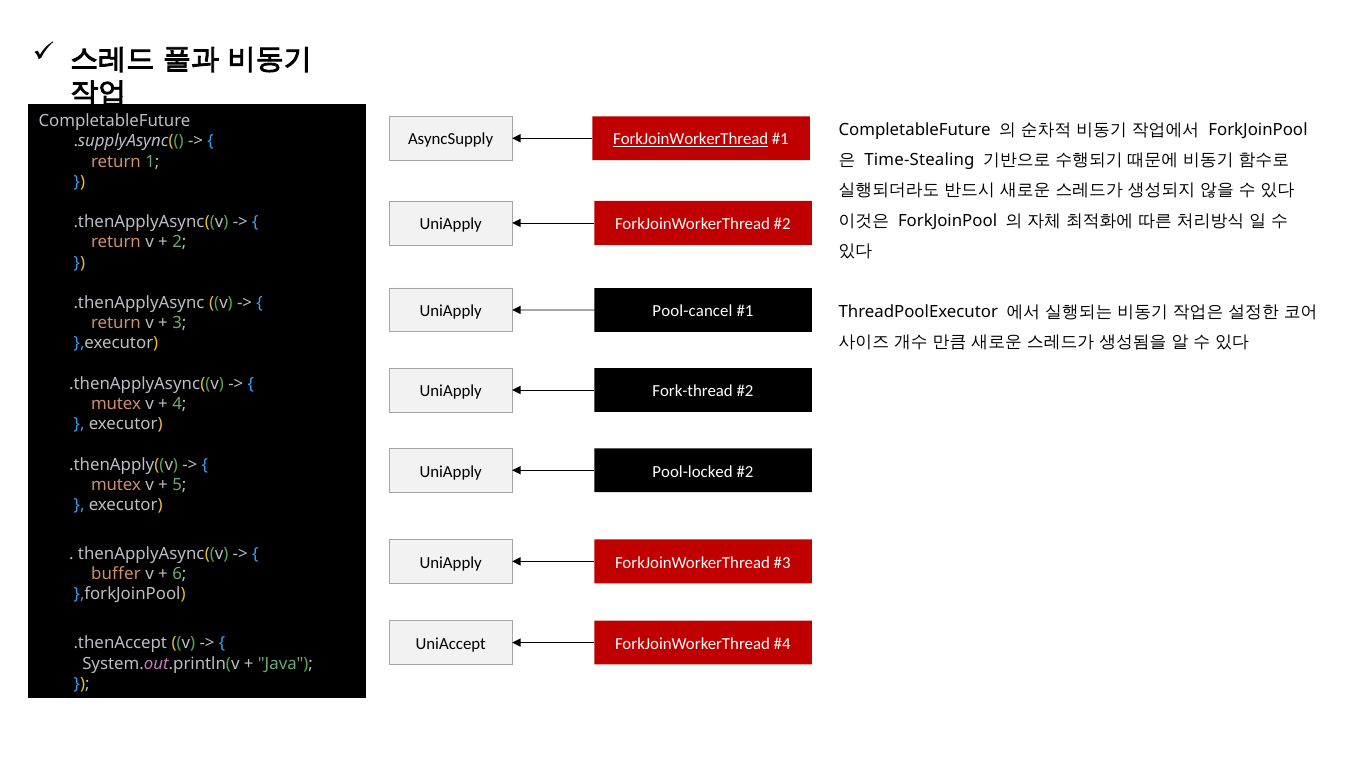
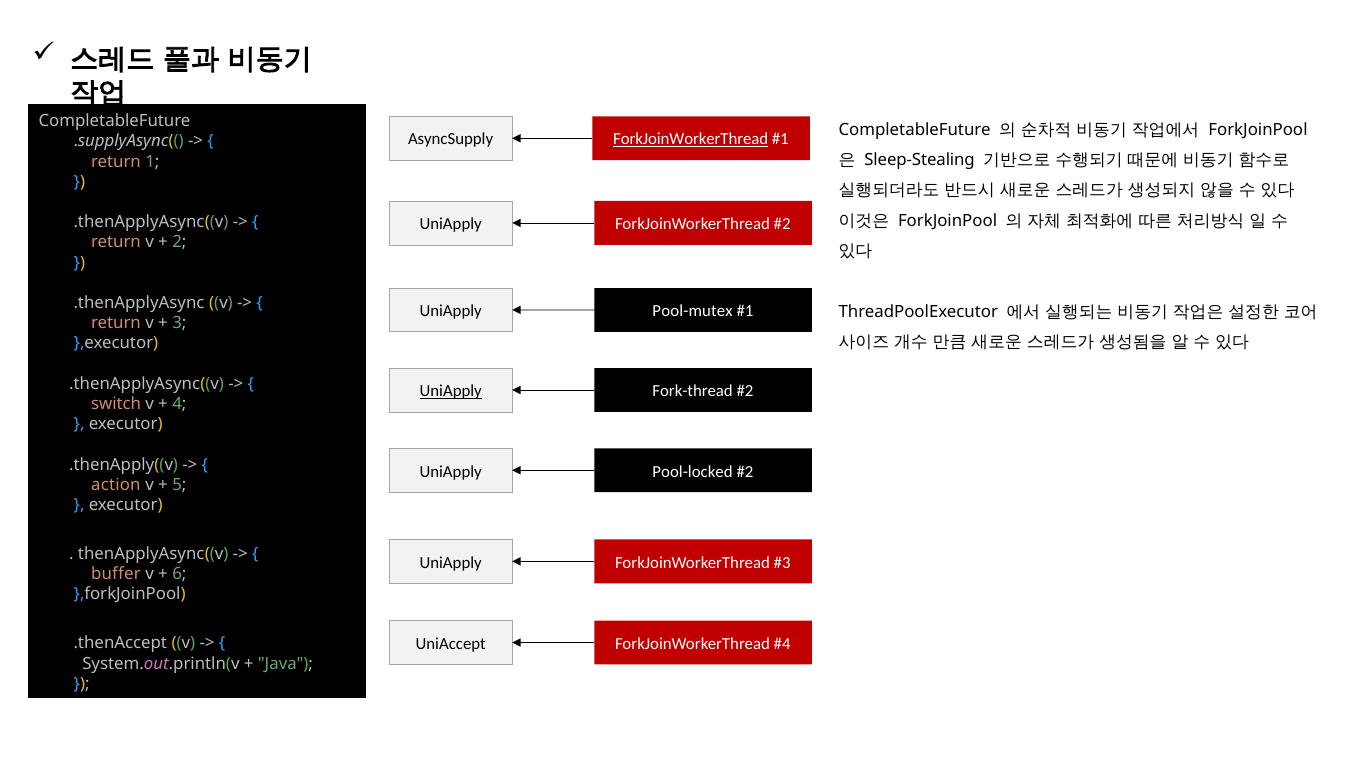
Time-Stealing: Time-Stealing -> Sleep-Stealing
Pool-cancel: Pool-cancel -> Pool-mutex
UniApply at (451, 391) underline: none -> present
mutex at (116, 404): mutex -> switch
mutex at (116, 485): mutex -> action
